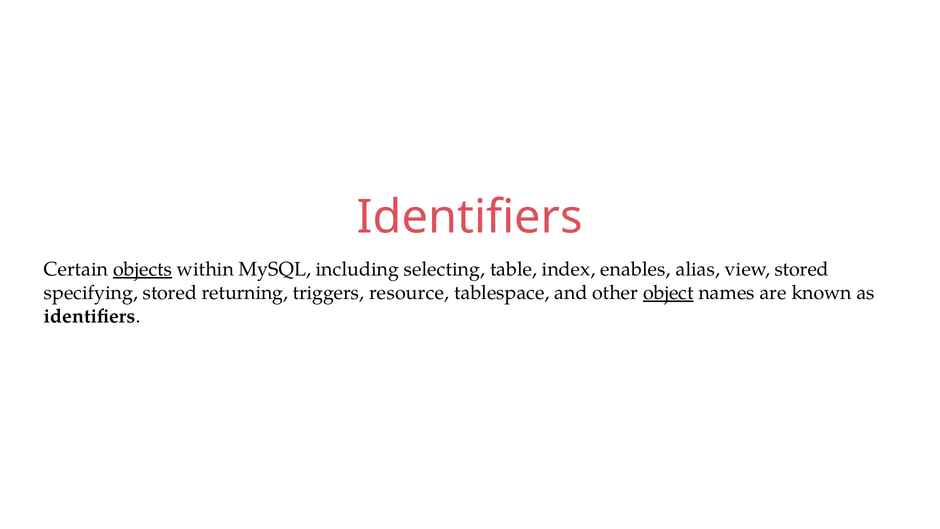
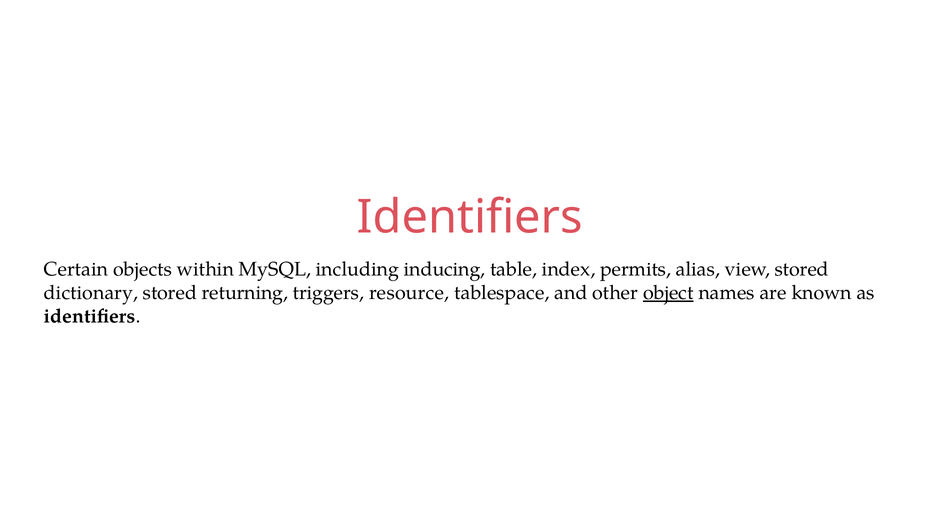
objects underline: present -> none
selecting: selecting -> inducing
enables: enables -> permits
specifying: specifying -> dictionary
